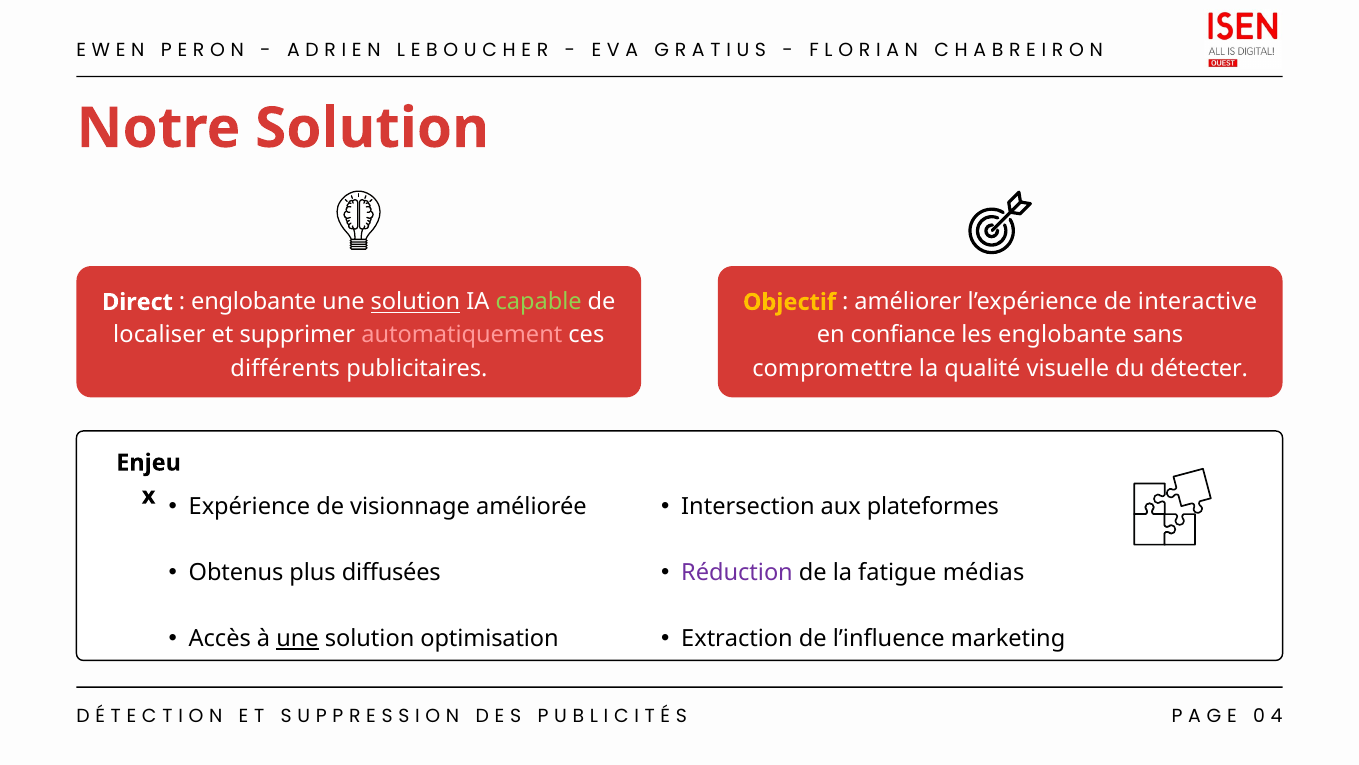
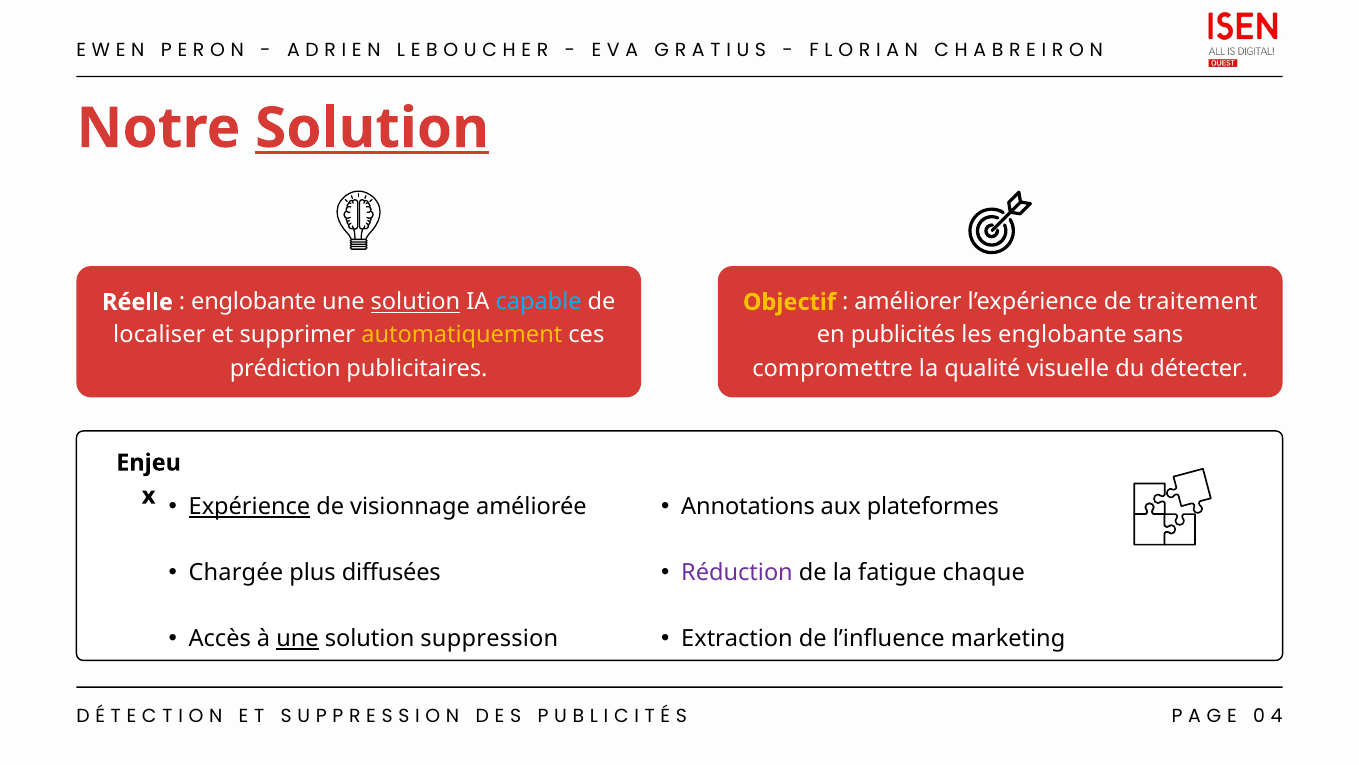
Solution at (372, 128) underline: none -> present
Direct: Direct -> Réelle
capable colour: light green -> light blue
interactive: interactive -> traitement
automatiquement colour: pink -> yellow
confiance: confiance -> publicités
différents: différents -> prédiction
Expérience underline: none -> present
Intersection: Intersection -> Annotations
Obtenus: Obtenus -> Chargée
médias: médias -> chaque
optimisation: optimisation -> suppression
